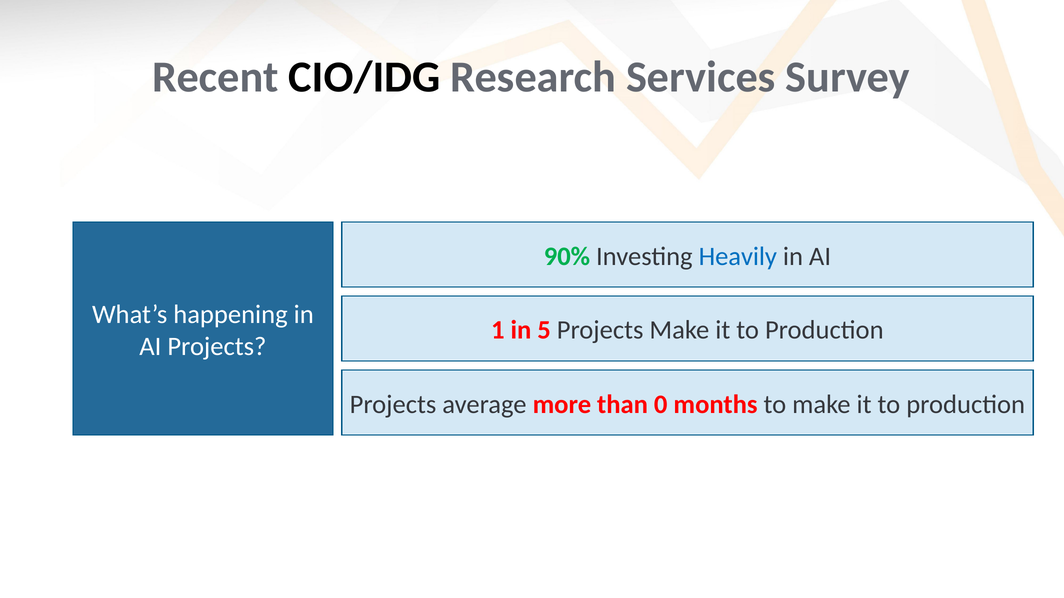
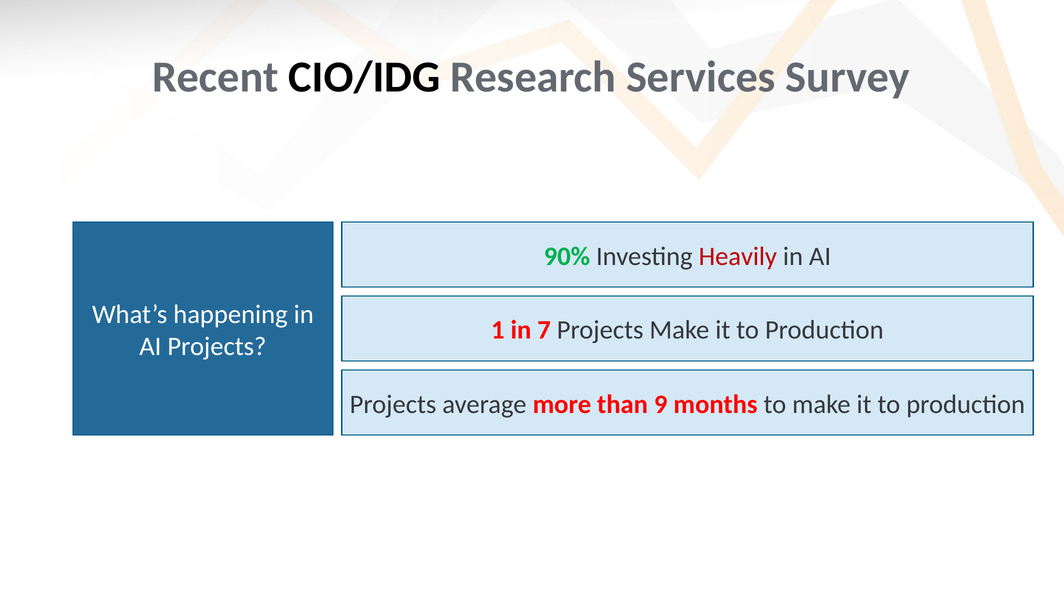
Heavily colour: blue -> red
5: 5 -> 7
0: 0 -> 9
